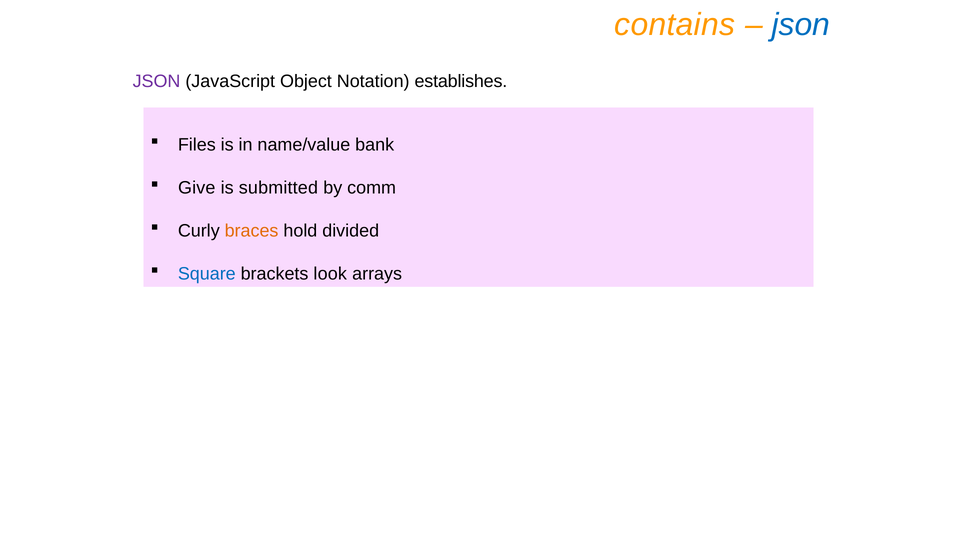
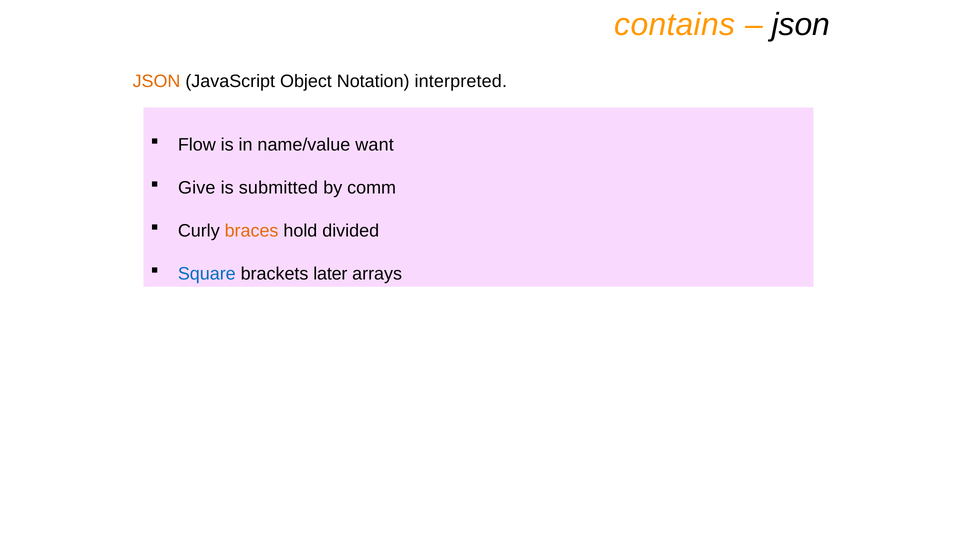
json at (801, 25) colour: blue -> black
JSON at (157, 81) colour: purple -> orange
establishes: establishes -> interpreted
Files: Files -> Flow
bank: bank -> want
look: look -> later
